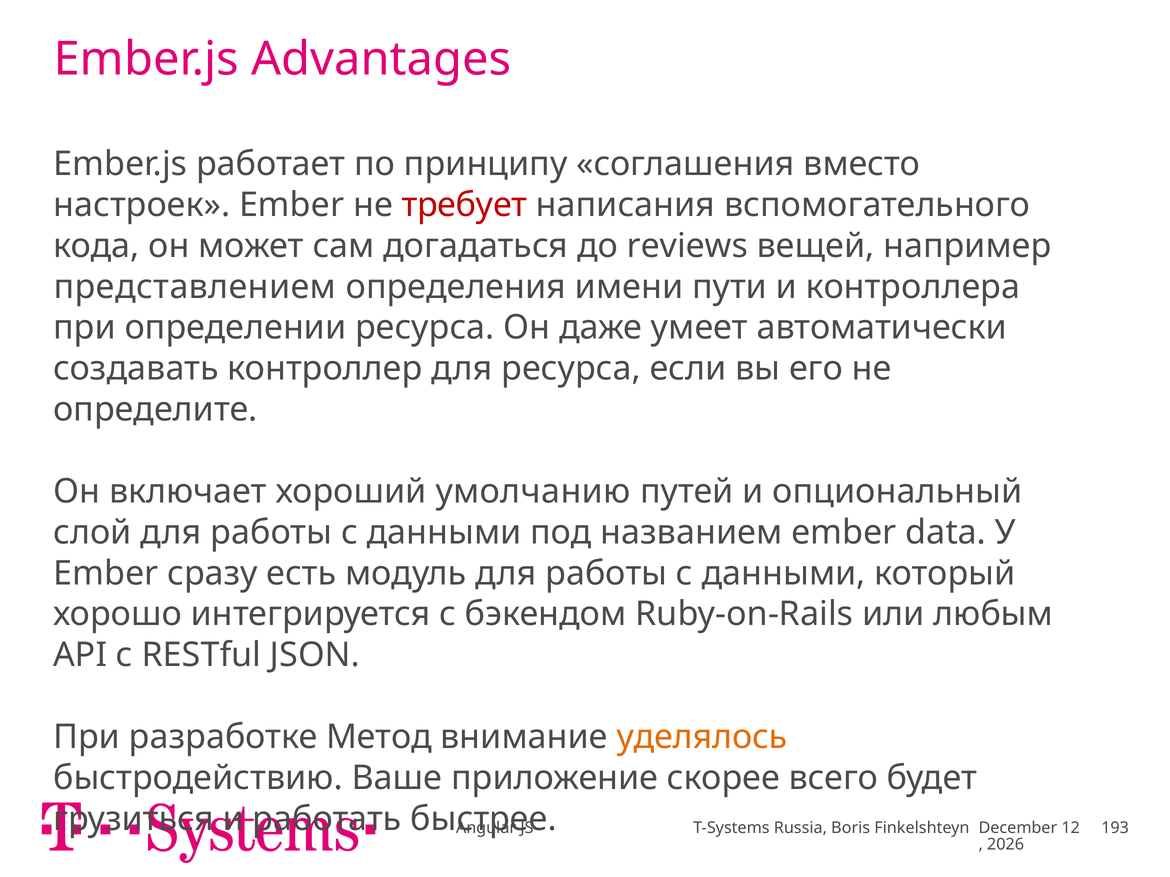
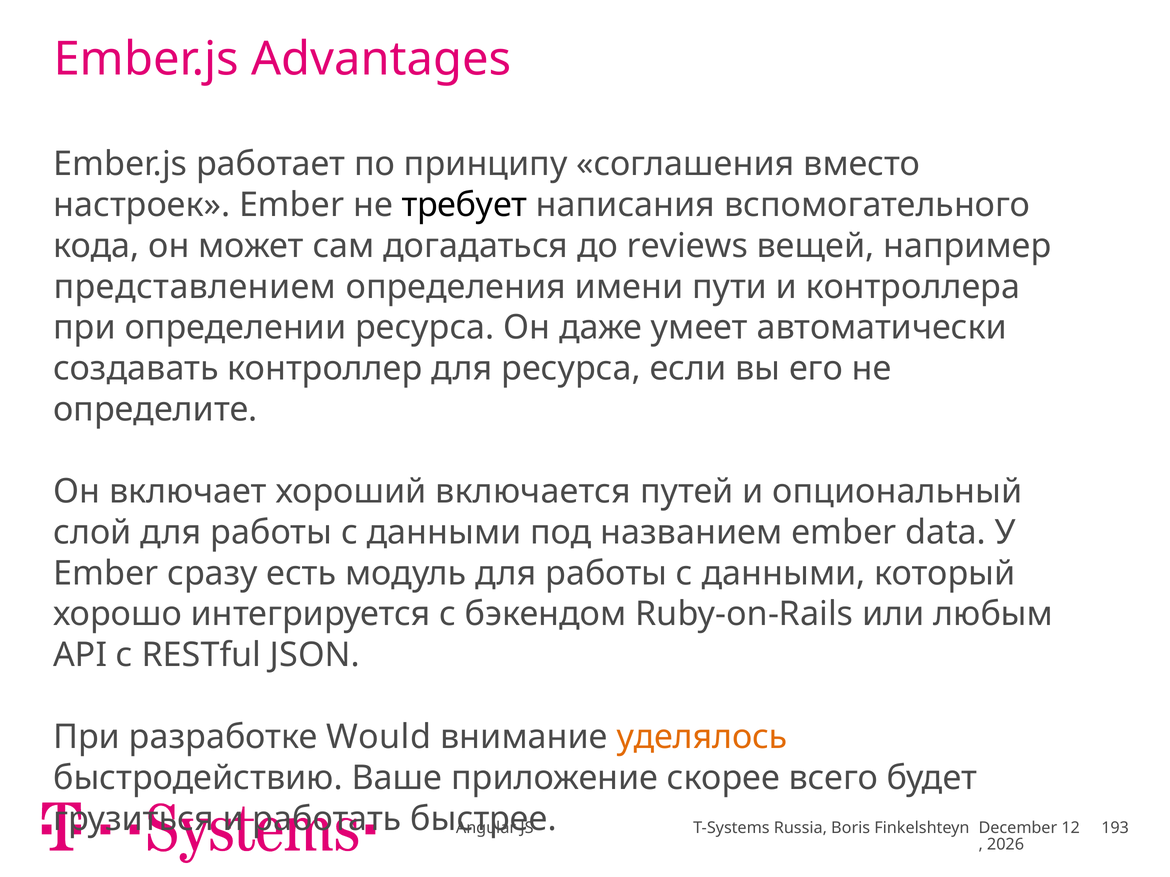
требует colour: red -> black
умолчанию: умолчанию -> включается
Метод: Метод -> Would
